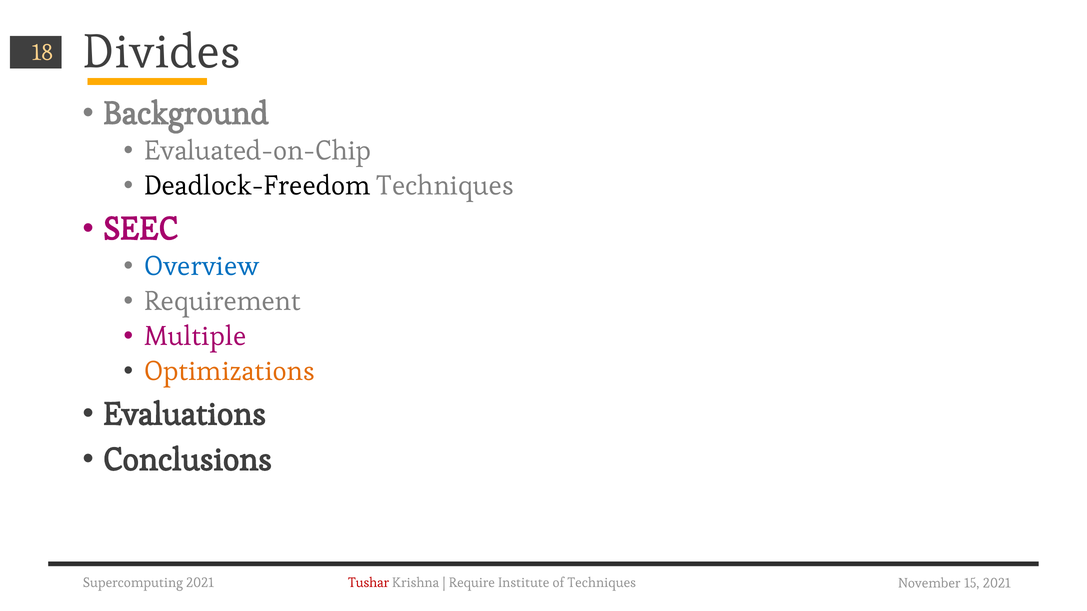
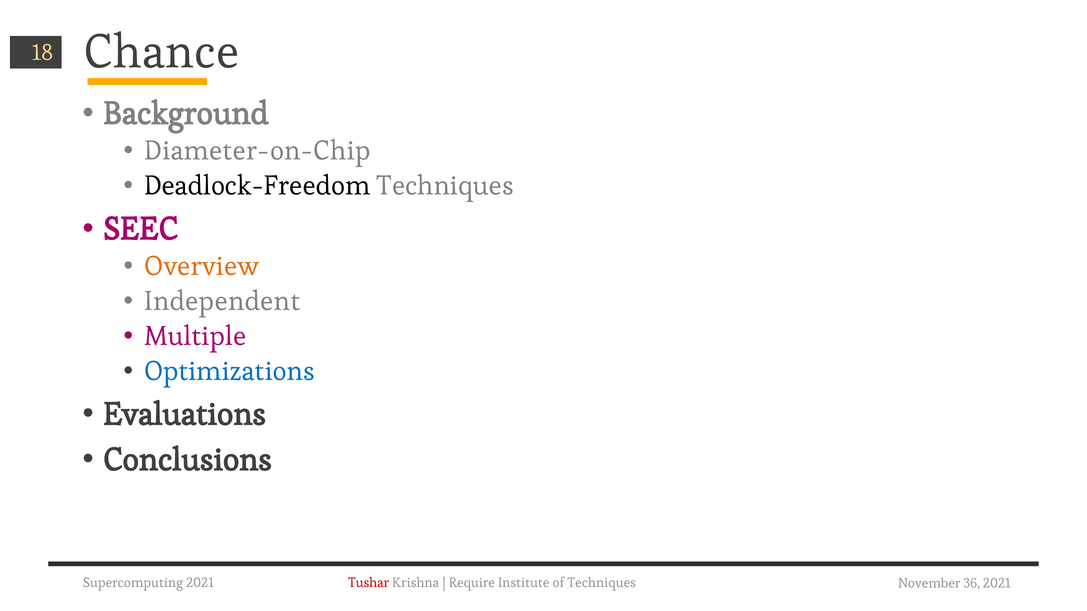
Divides: Divides -> Chance
Evaluated-on-Chip: Evaluated-on-Chip -> Diameter-on-Chip
Overview colour: blue -> orange
Requirement: Requirement -> Independent
Optimizations colour: orange -> blue
15: 15 -> 36
